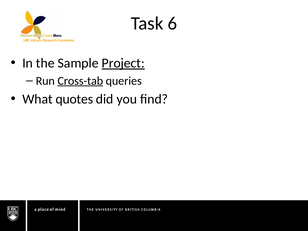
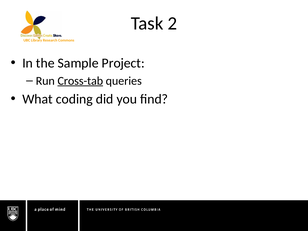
6: 6 -> 2
Project underline: present -> none
quotes: quotes -> coding
